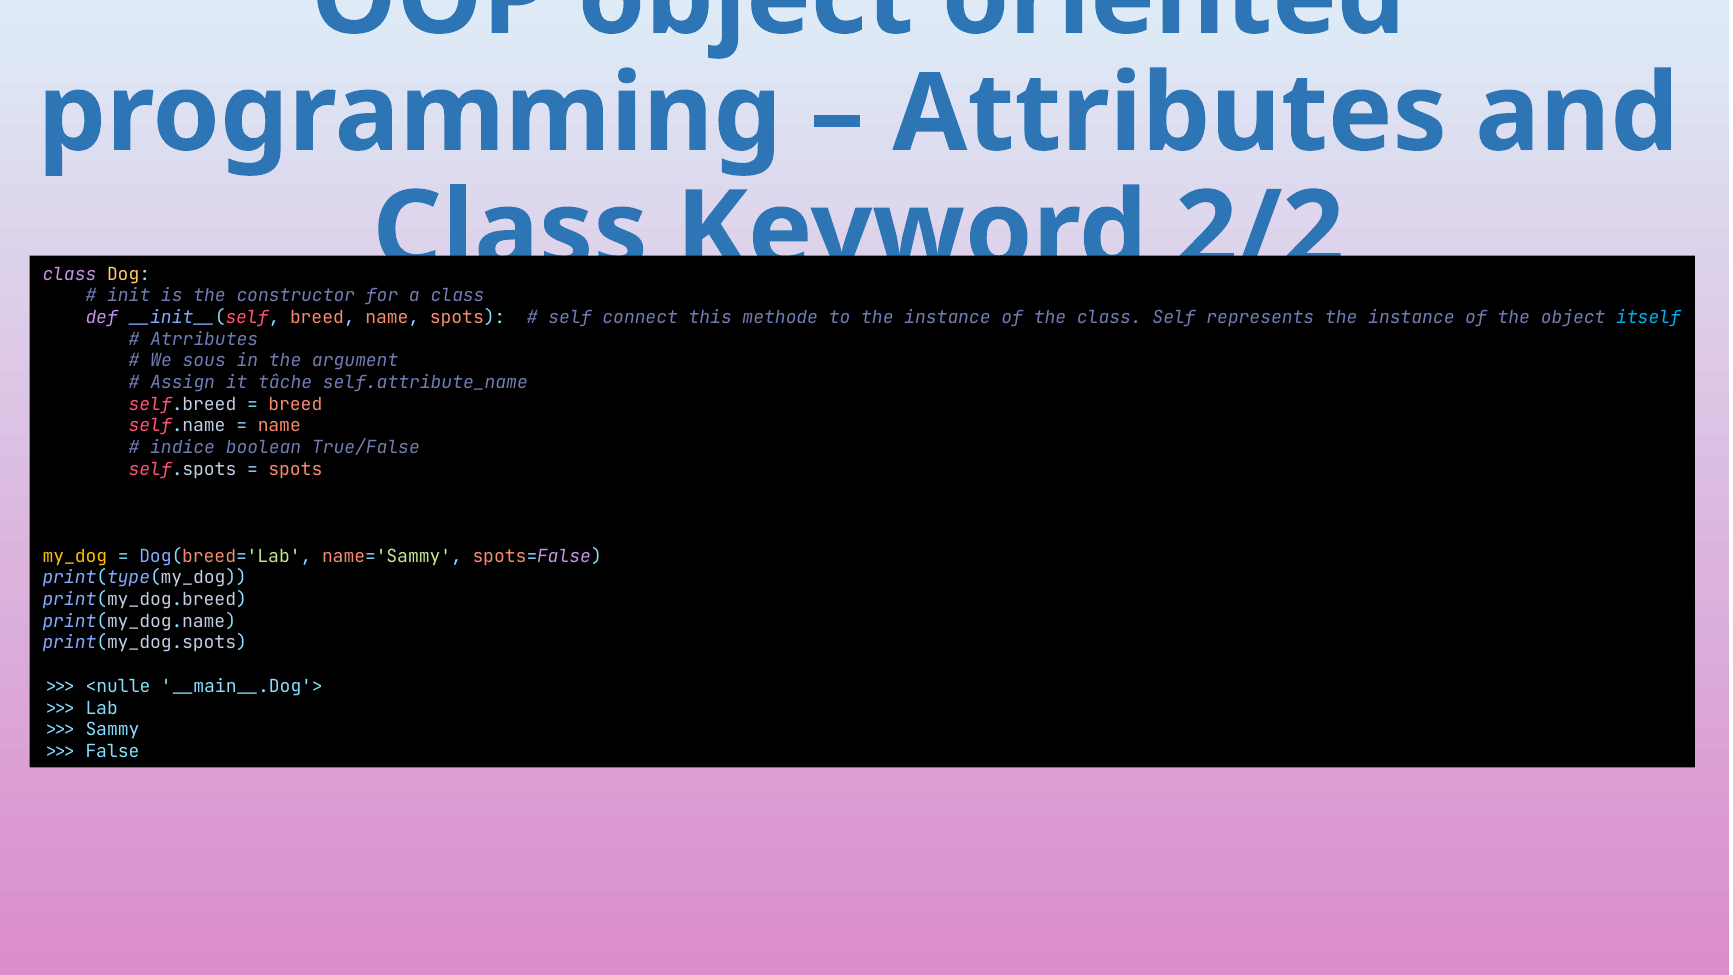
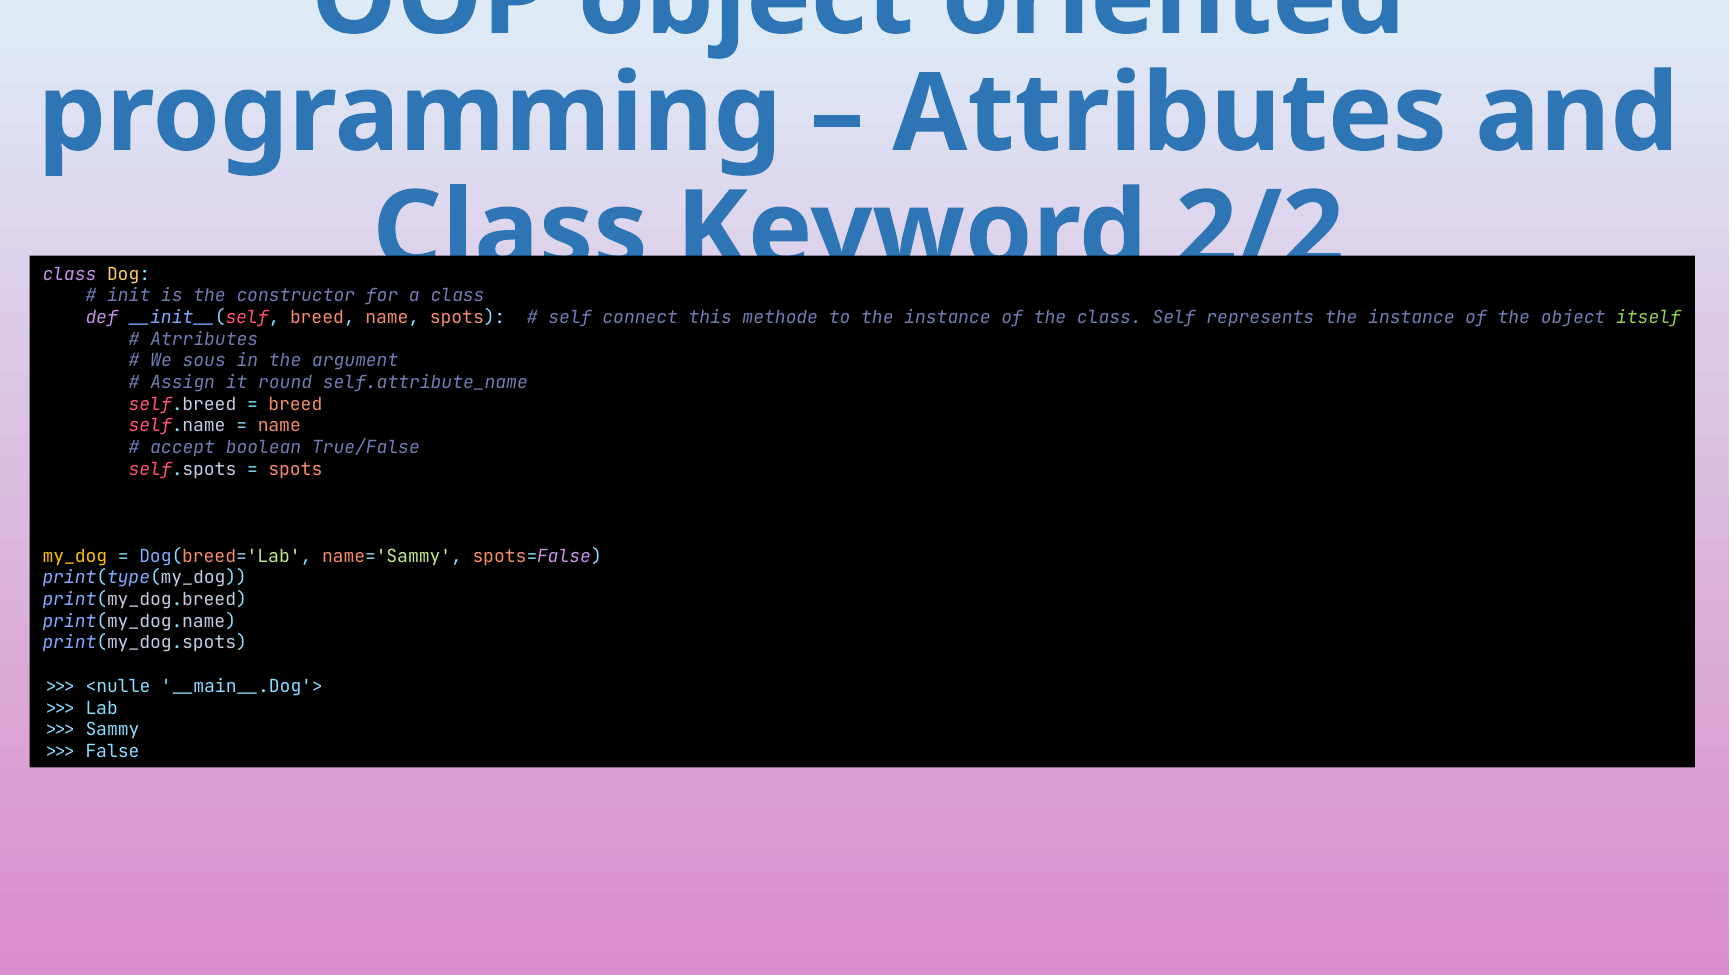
itself colour: light blue -> light green
tâche: tâche -> round
indice: indice -> accept
